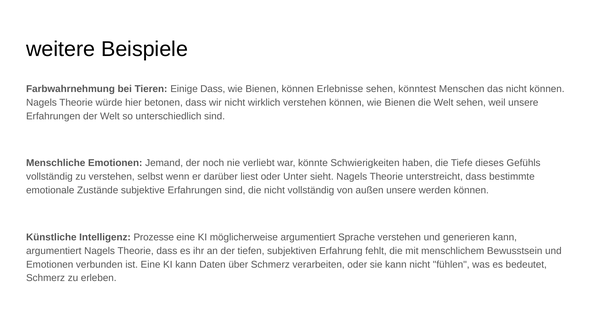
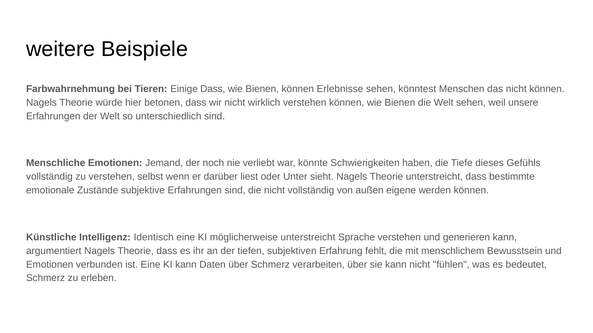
außen unsere: unsere -> eigene
Prozesse: Prozesse -> Identisch
möglicherweise argumentiert: argumentiert -> unterstreicht
verarbeiten oder: oder -> über
